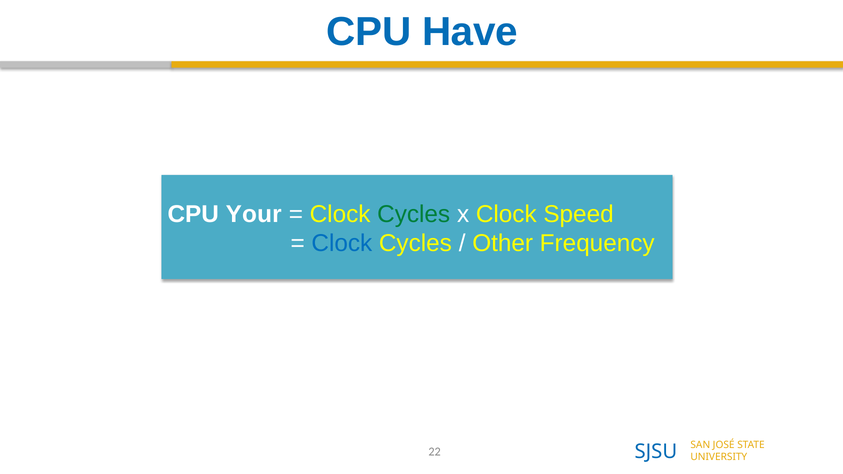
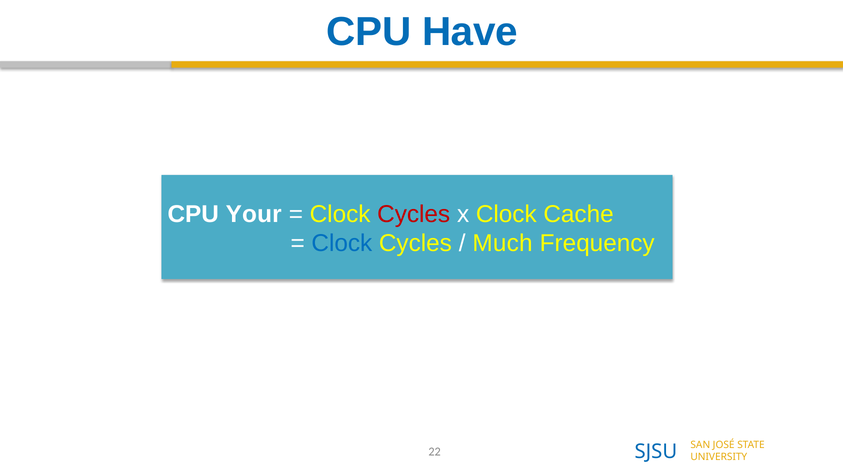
Cycles at (414, 214) colour: green -> red
Speed: Speed -> Cache
Other: Other -> Much
